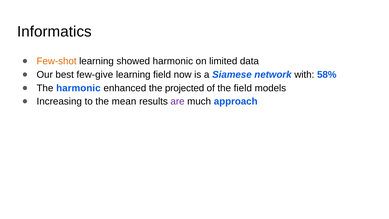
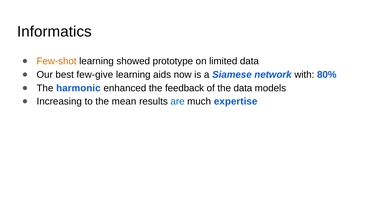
showed harmonic: harmonic -> prototype
learning field: field -> aids
58%: 58% -> 80%
projected: projected -> feedback
the field: field -> data
are colour: purple -> blue
approach: approach -> expertise
